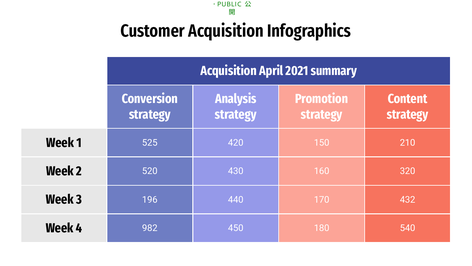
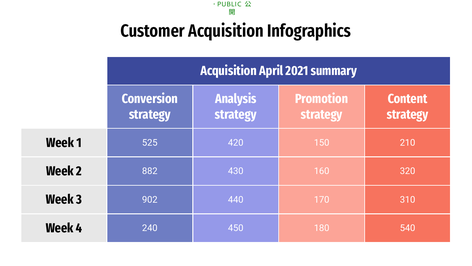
520: 520 -> 882
196: 196 -> 902
432: 432 -> 310
982: 982 -> 240
